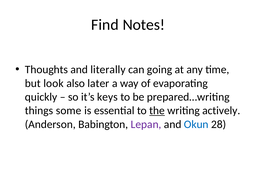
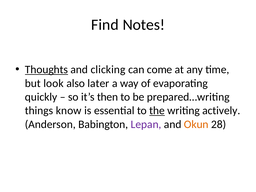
Thoughts underline: none -> present
literally: literally -> clicking
going: going -> come
keys: keys -> then
some: some -> know
Okun colour: blue -> orange
